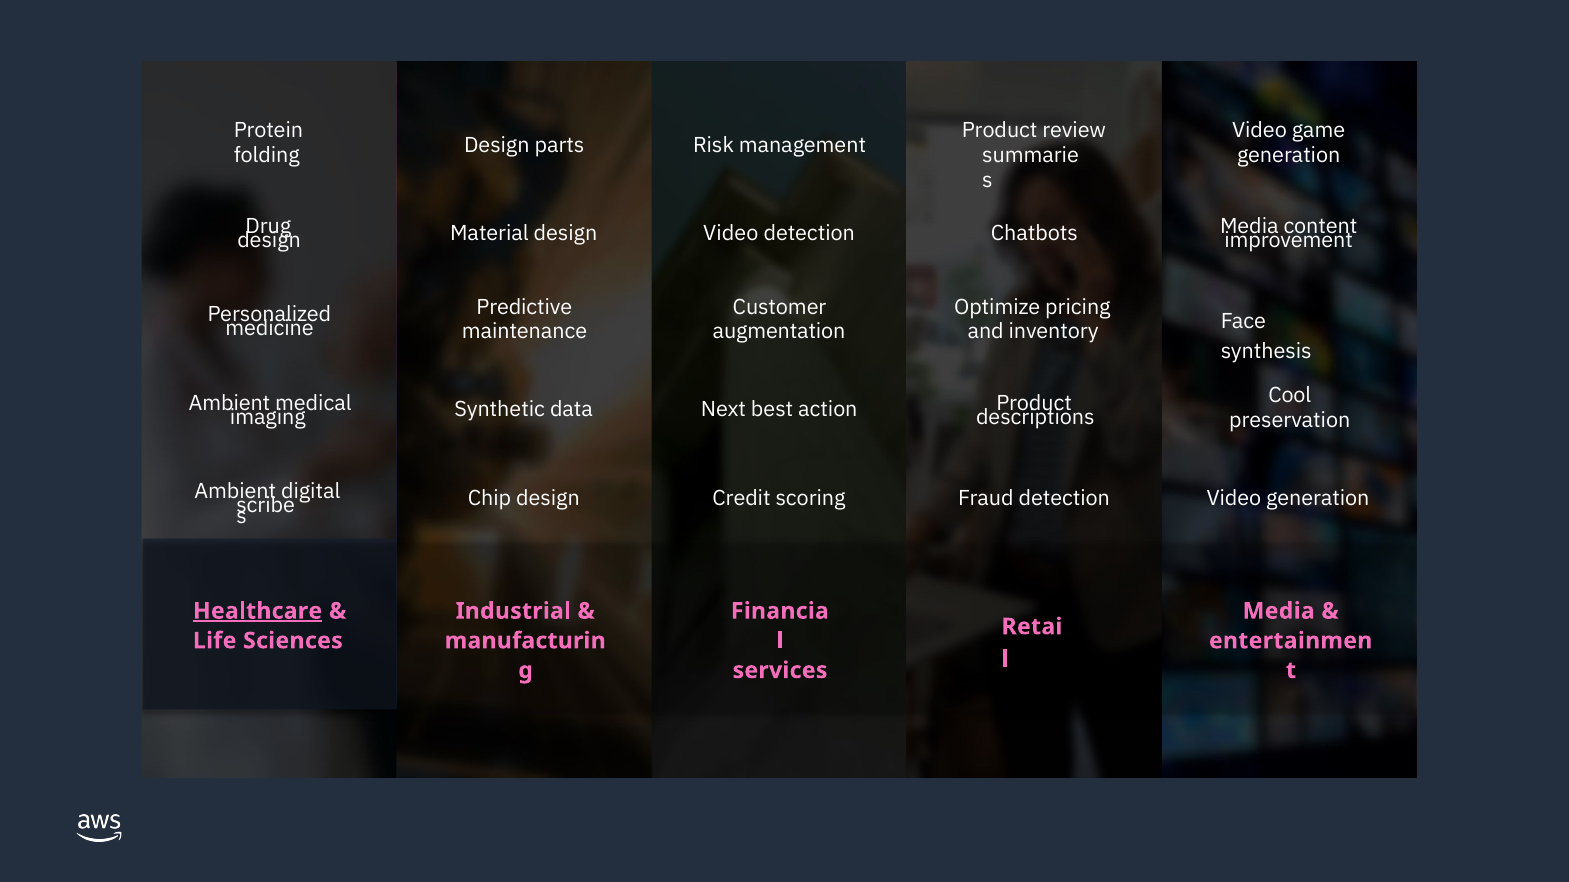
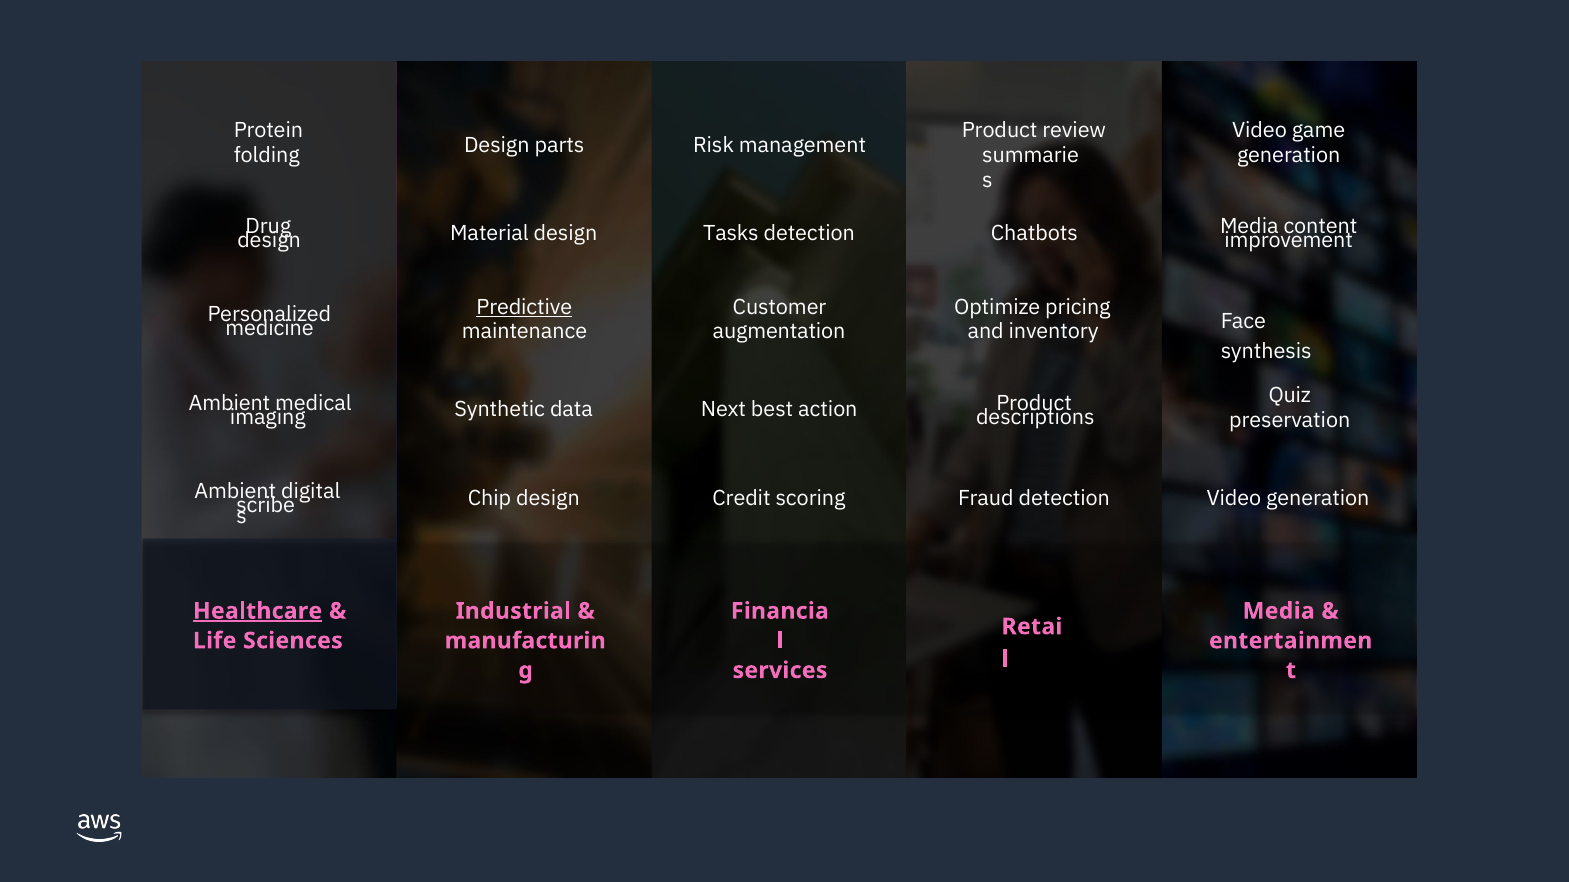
Video at (731, 233): Video -> Tasks
Predictive underline: none -> present
Cool: Cool -> Quiz
